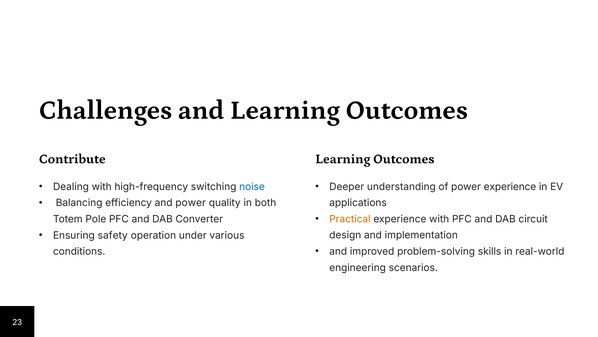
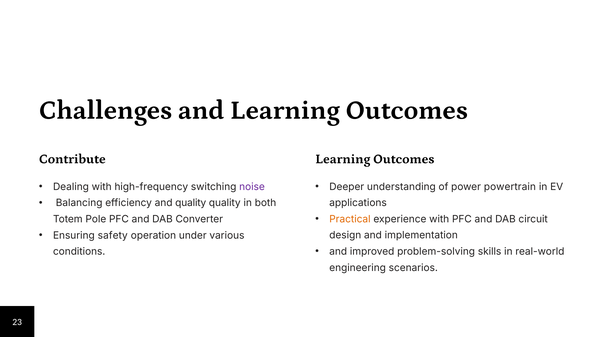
power experience: experience -> powertrain
noise colour: blue -> purple
and power: power -> quality
